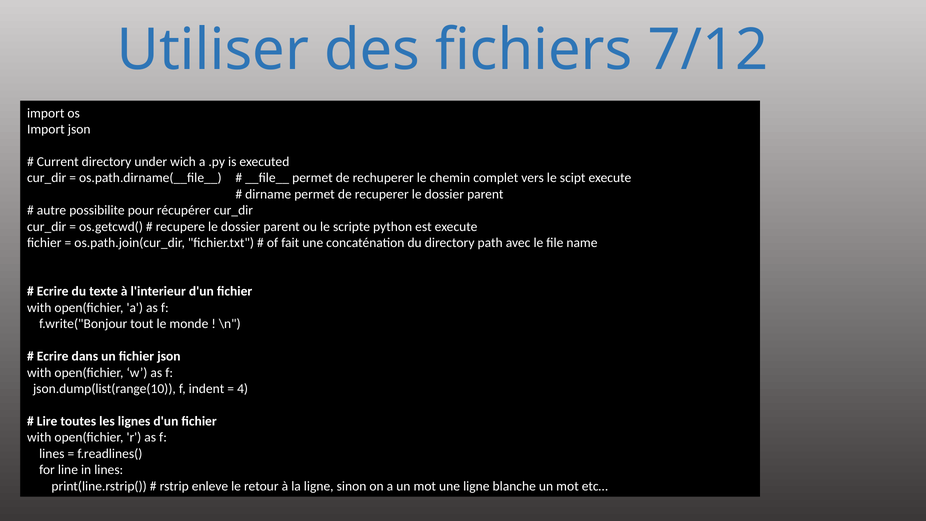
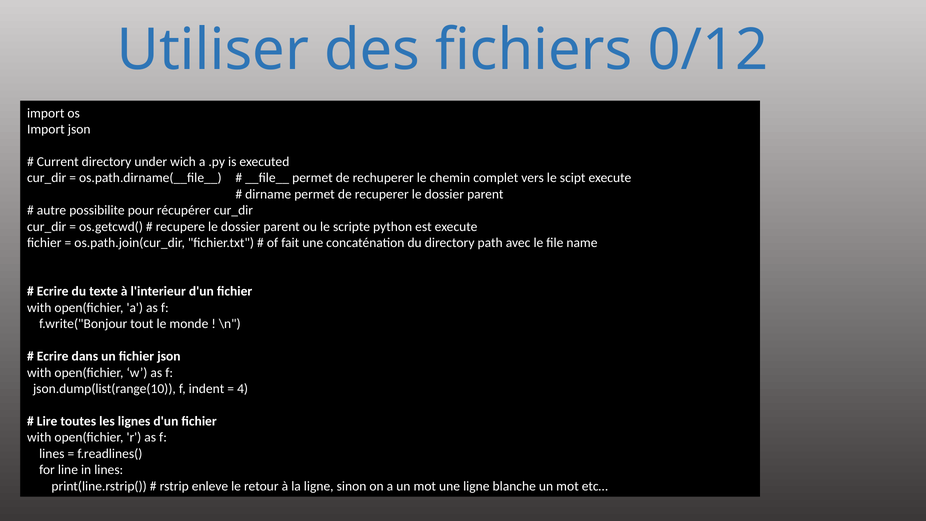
7/12: 7/12 -> 0/12
